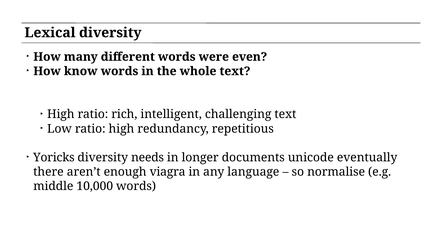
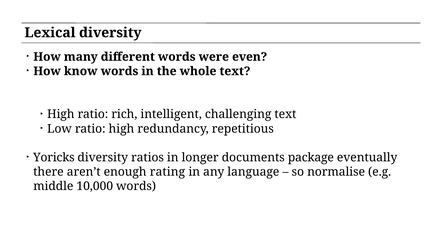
needs: needs -> ratios
unicode: unicode -> package
viagra: viagra -> rating
